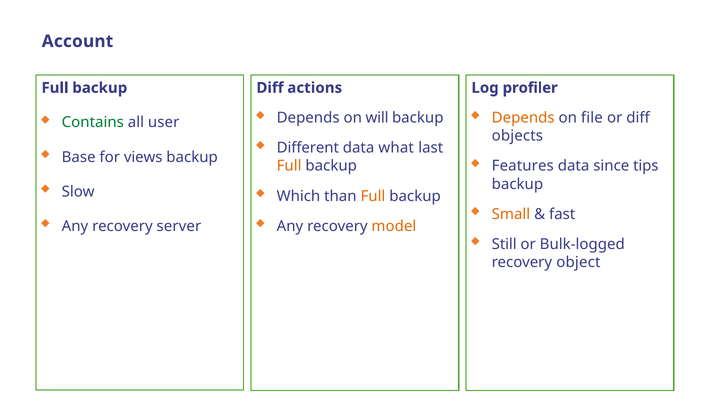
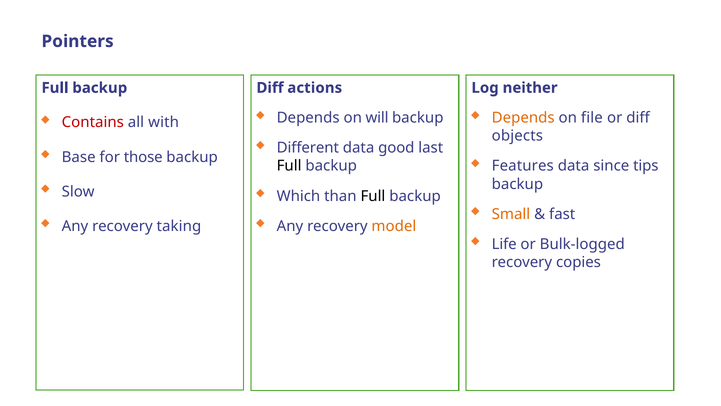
Account: Account -> Pointers
profiler: profiler -> neither
Contains colour: green -> red
user: user -> with
what: what -> good
views: views -> those
Full at (289, 166) colour: orange -> black
Full at (373, 196) colour: orange -> black
server: server -> taking
Still: Still -> Life
object: object -> copies
